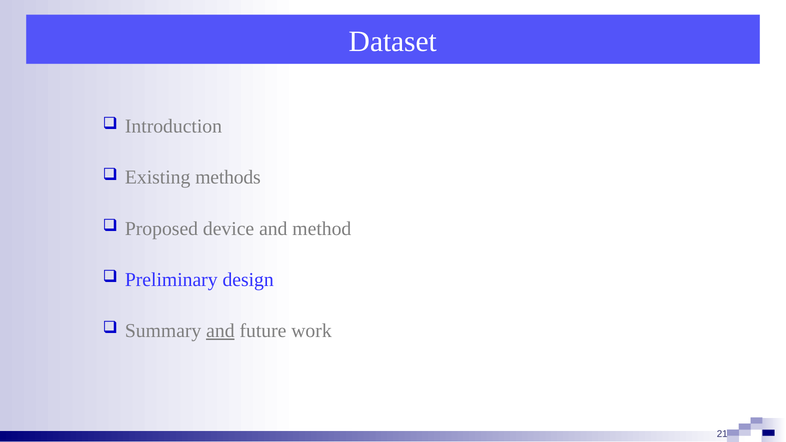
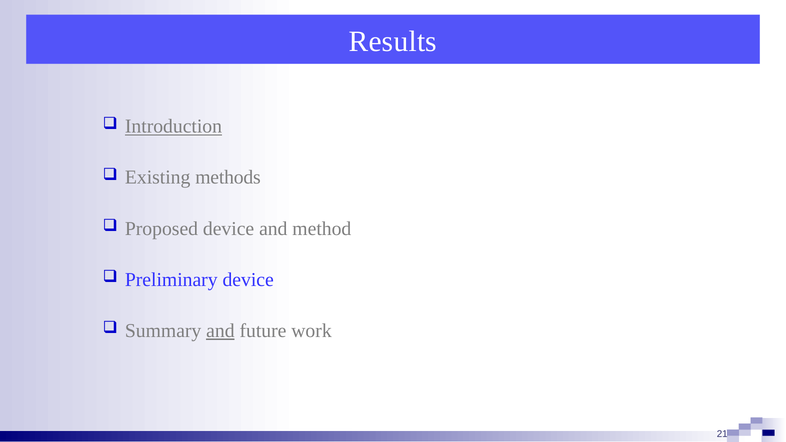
Dataset: Dataset -> Results
Introduction underline: none -> present
Preliminary design: design -> device
